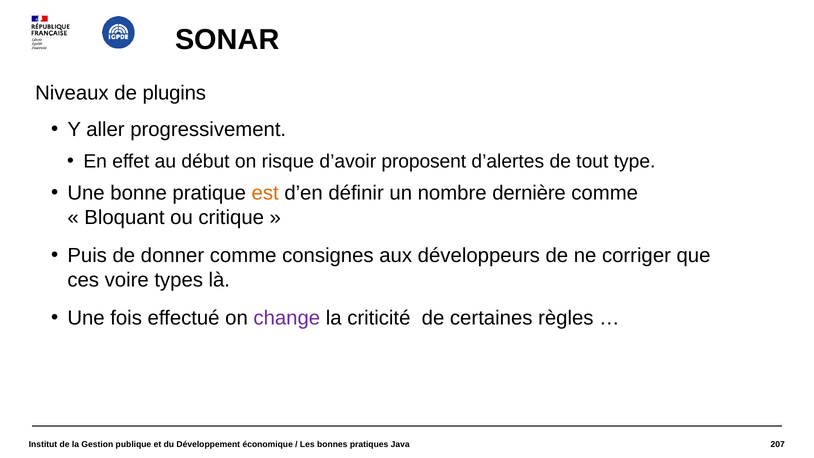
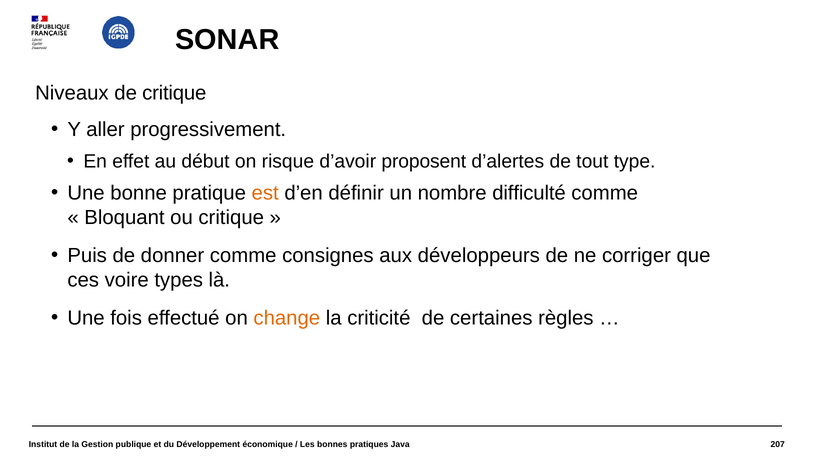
de plugins: plugins -> critique
dernière: dernière -> difficulté
change colour: purple -> orange
